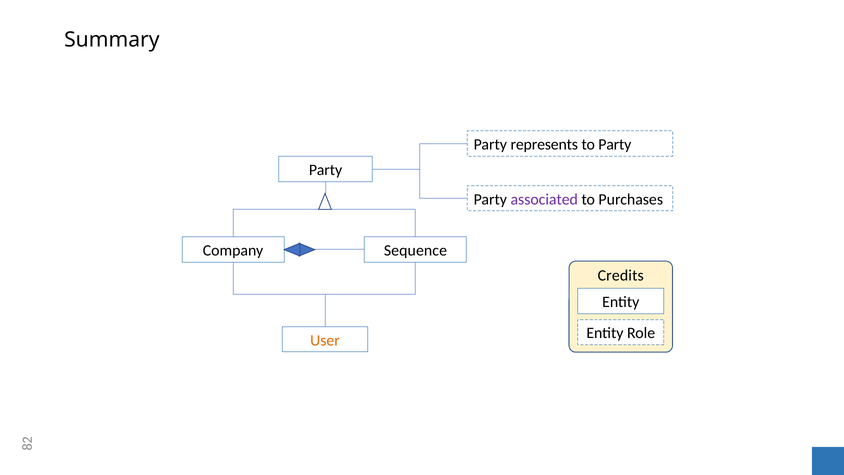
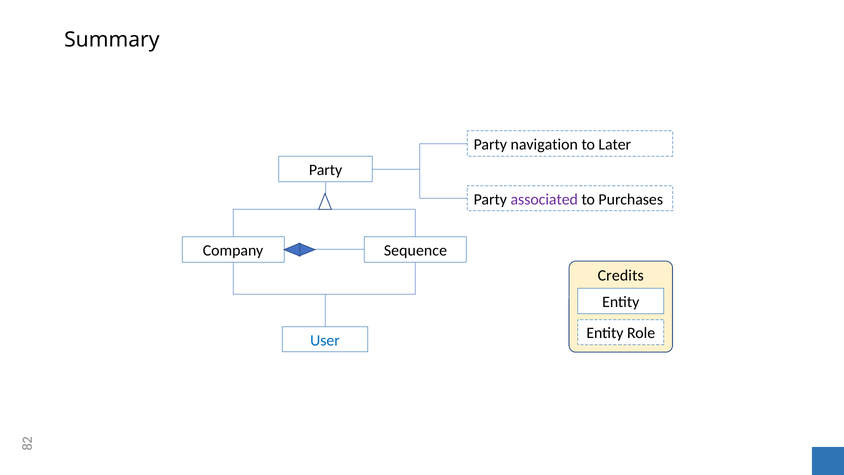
represents: represents -> navigation
to Party: Party -> Later
User colour: orange -> blue
